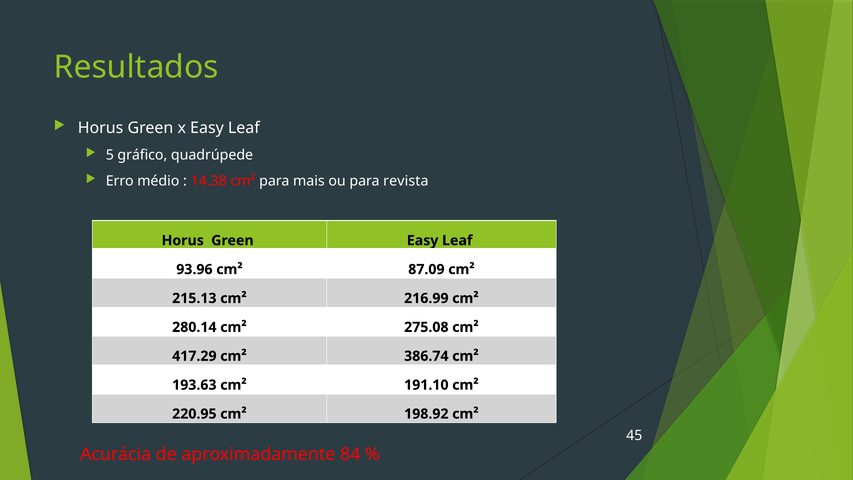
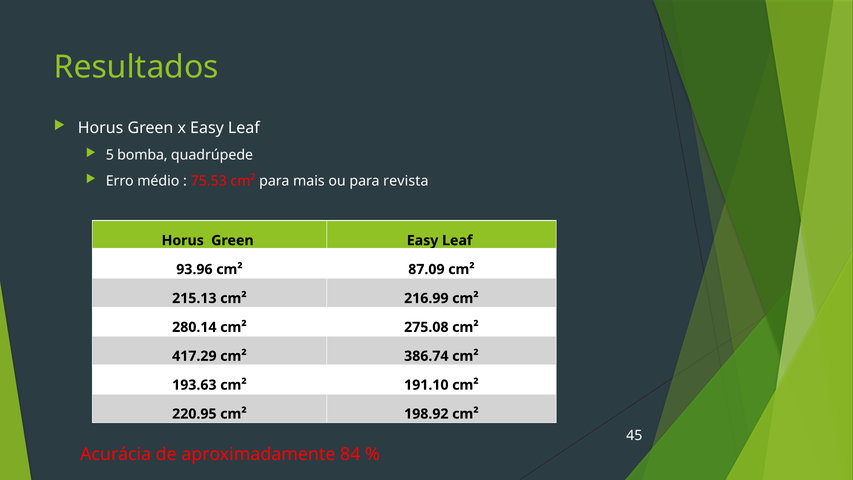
gráfico: gráfico -> bomba
14.38: 14.38 -> 75.53
